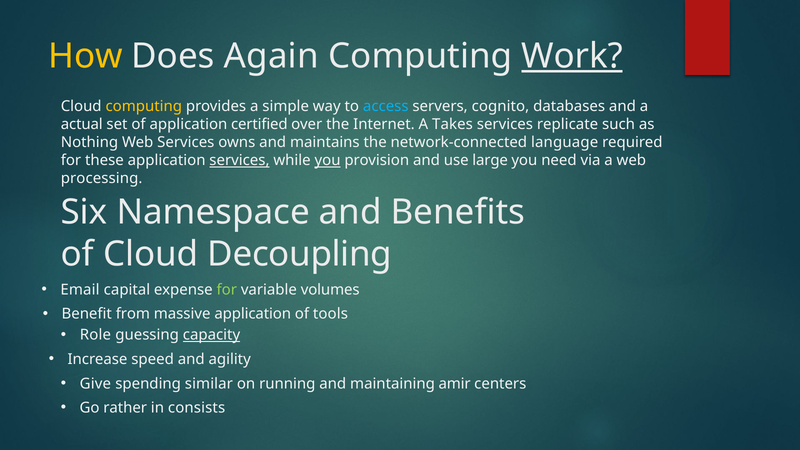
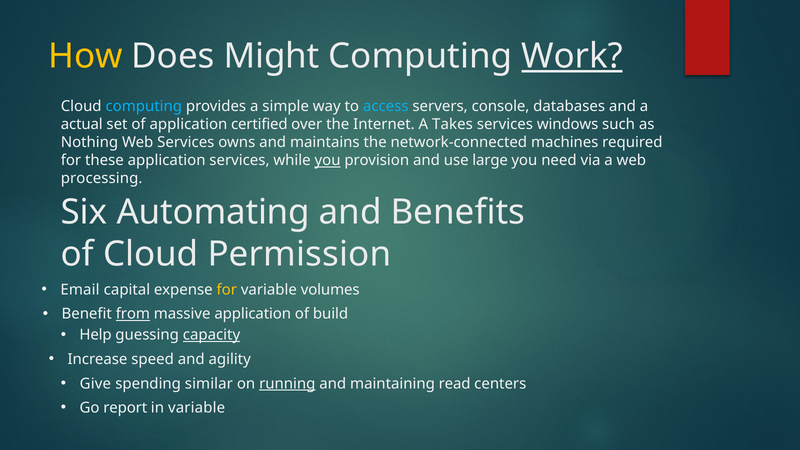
Again: Again -> Might
computing at (144, 107) colour: yellow -> light blue
cognito: cognito -> console
replicate: replicate -> windows
language: language -> machines
services at (239, 161) underline: present -> none
Namespace: Namespace -> Automating
Decoupling: Decoupling -> Permission
for at (227, 290) colour: light green -> yellow
from underline: none -> present
tools: tools -> build
Role: Role -> Help
running underline: none -> present
amir: amir -> read
rather: rather -> report
in consists: consists -> variable
